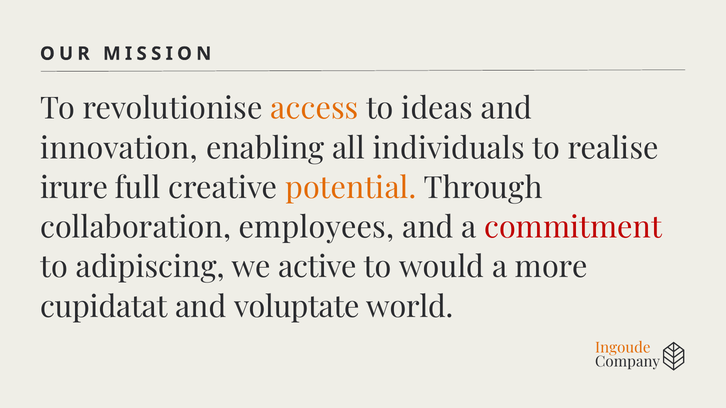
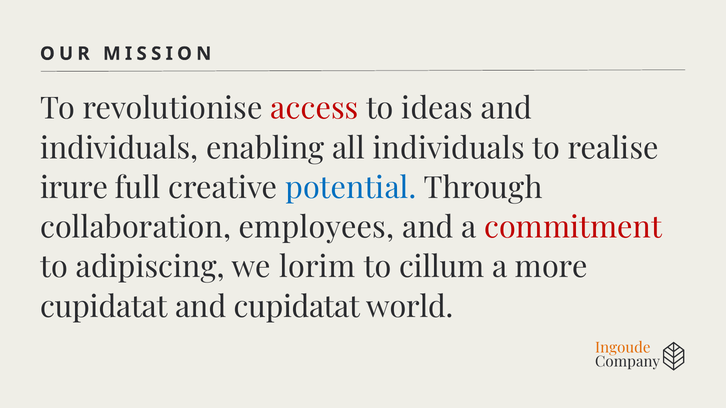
access colour: orange -> red
innovation at (119, 149): innovation -> individuals
potential colour: orange -> blue
active: active -> lorim
would: would -> cillum
and voluptate: voluptate -> cupidatat
